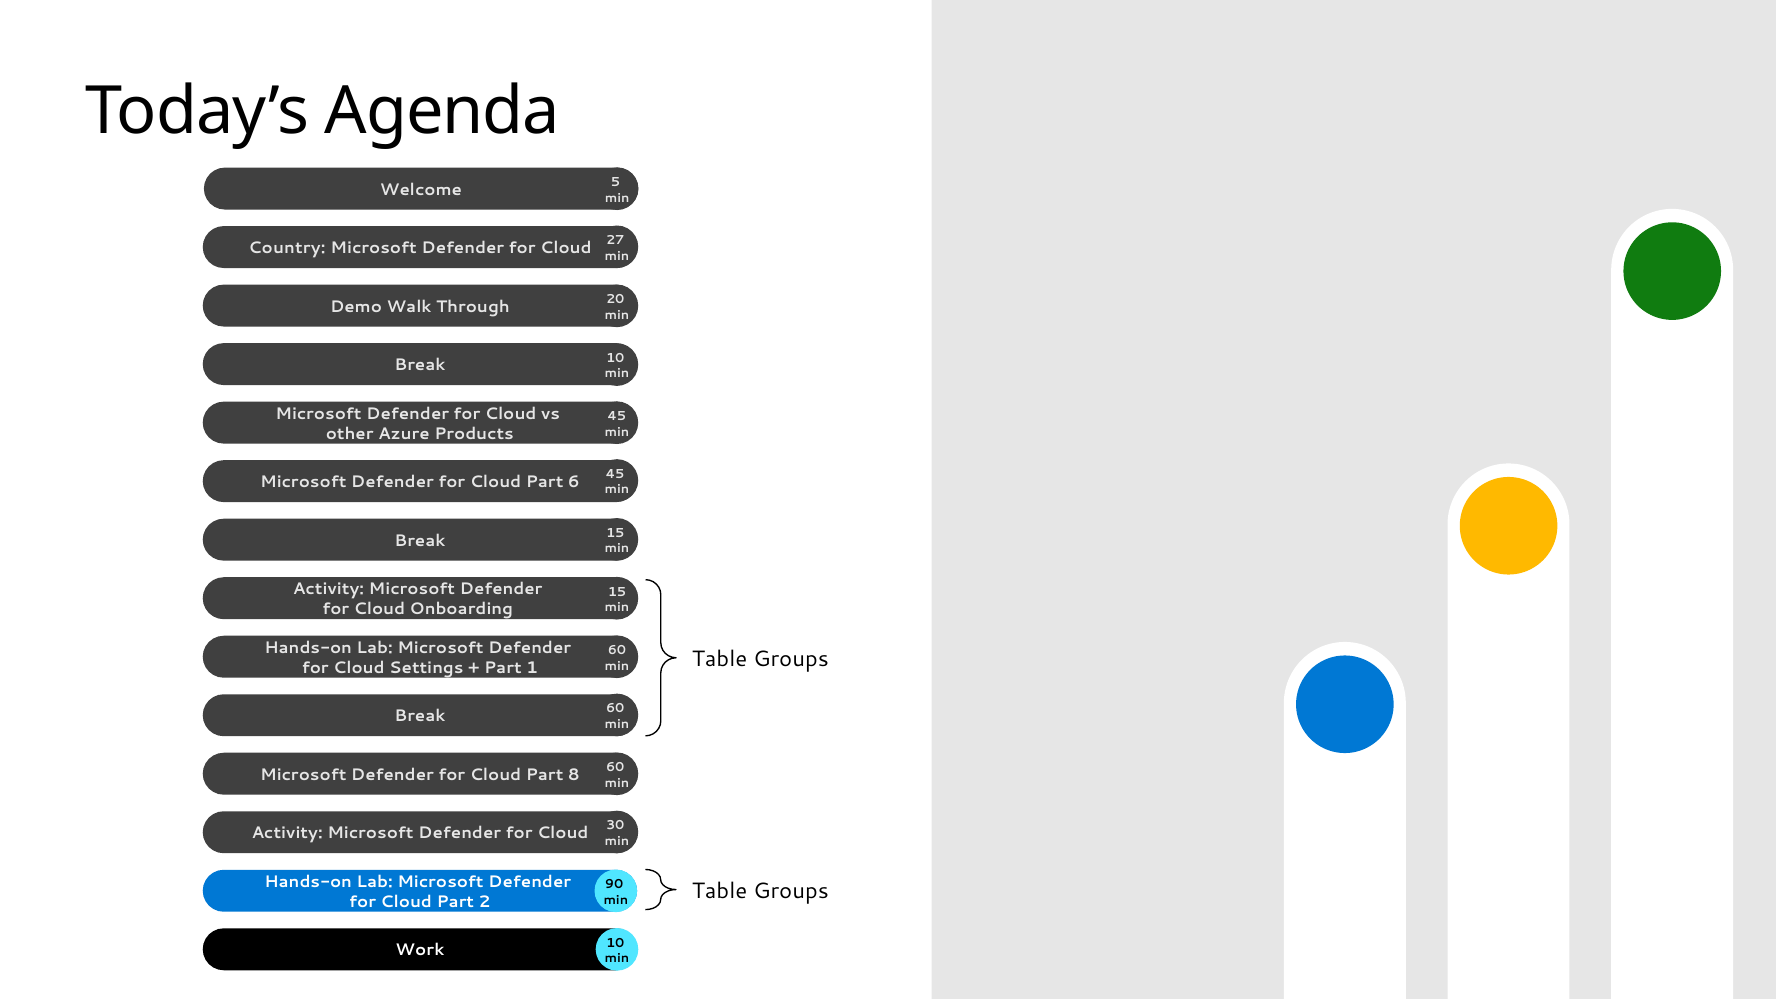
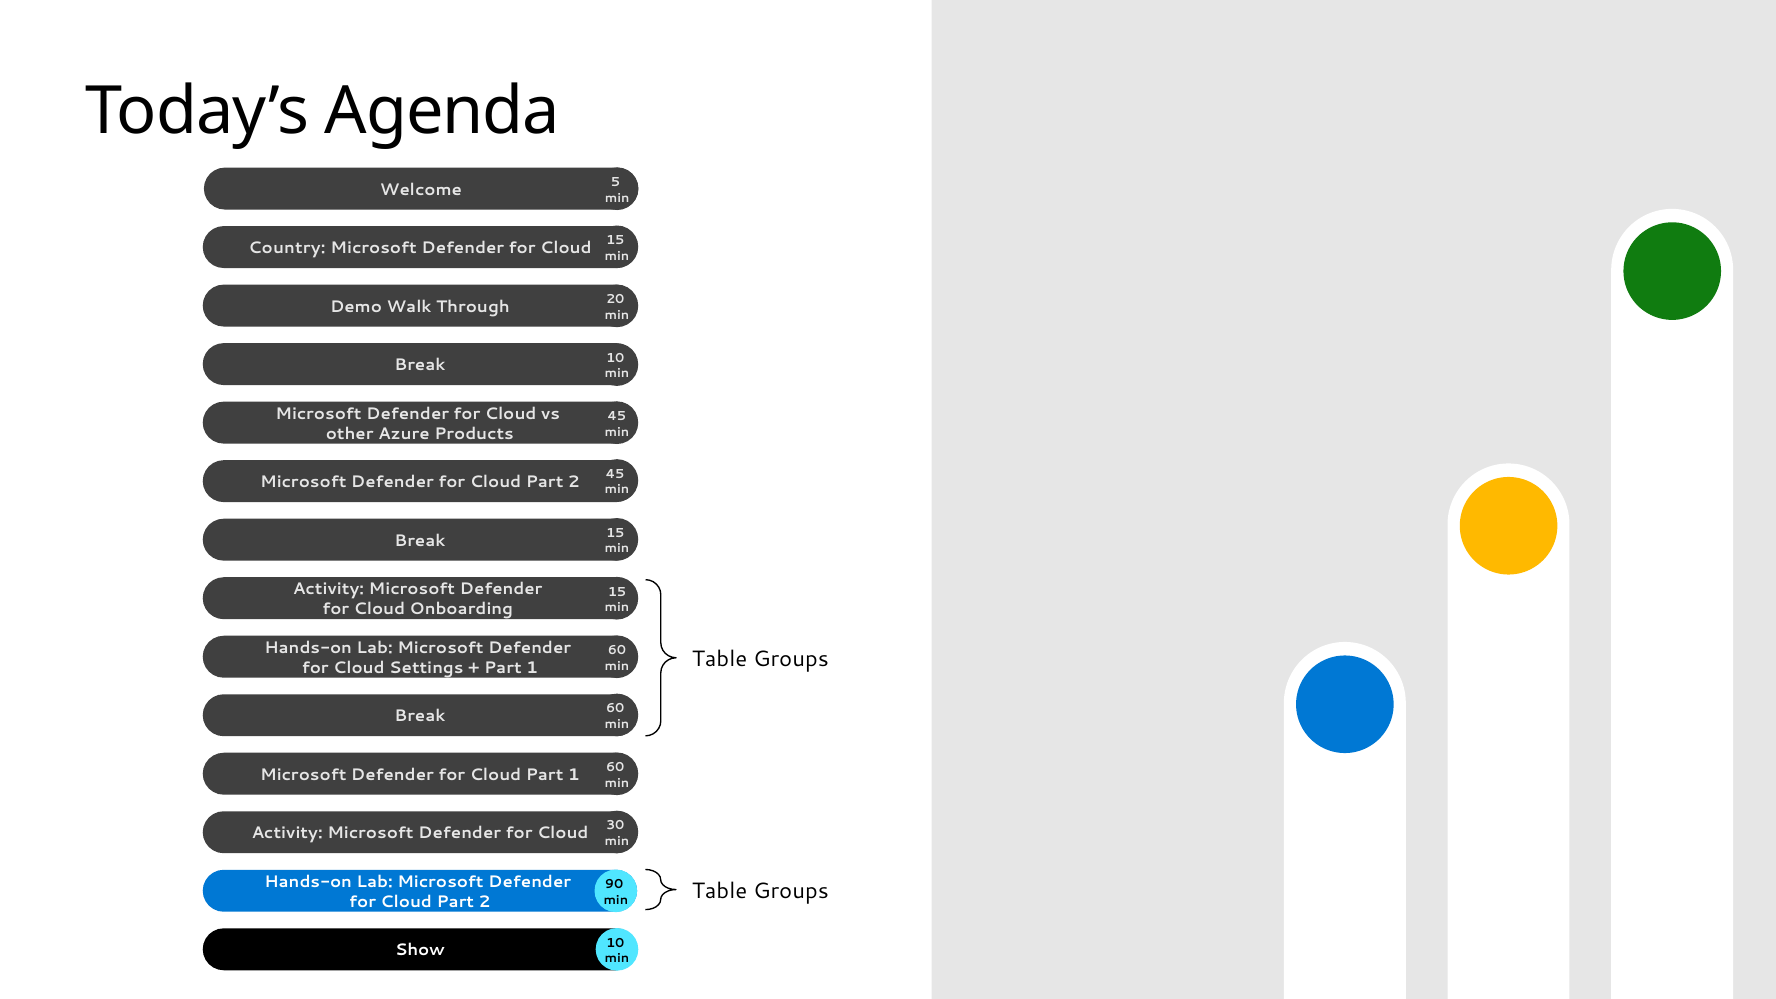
Cloud 27: 27 -> 15
6 at (574, 482): 6 -> 2
Cloud Part 8: 8 -> 1
Work: Work -> Show
